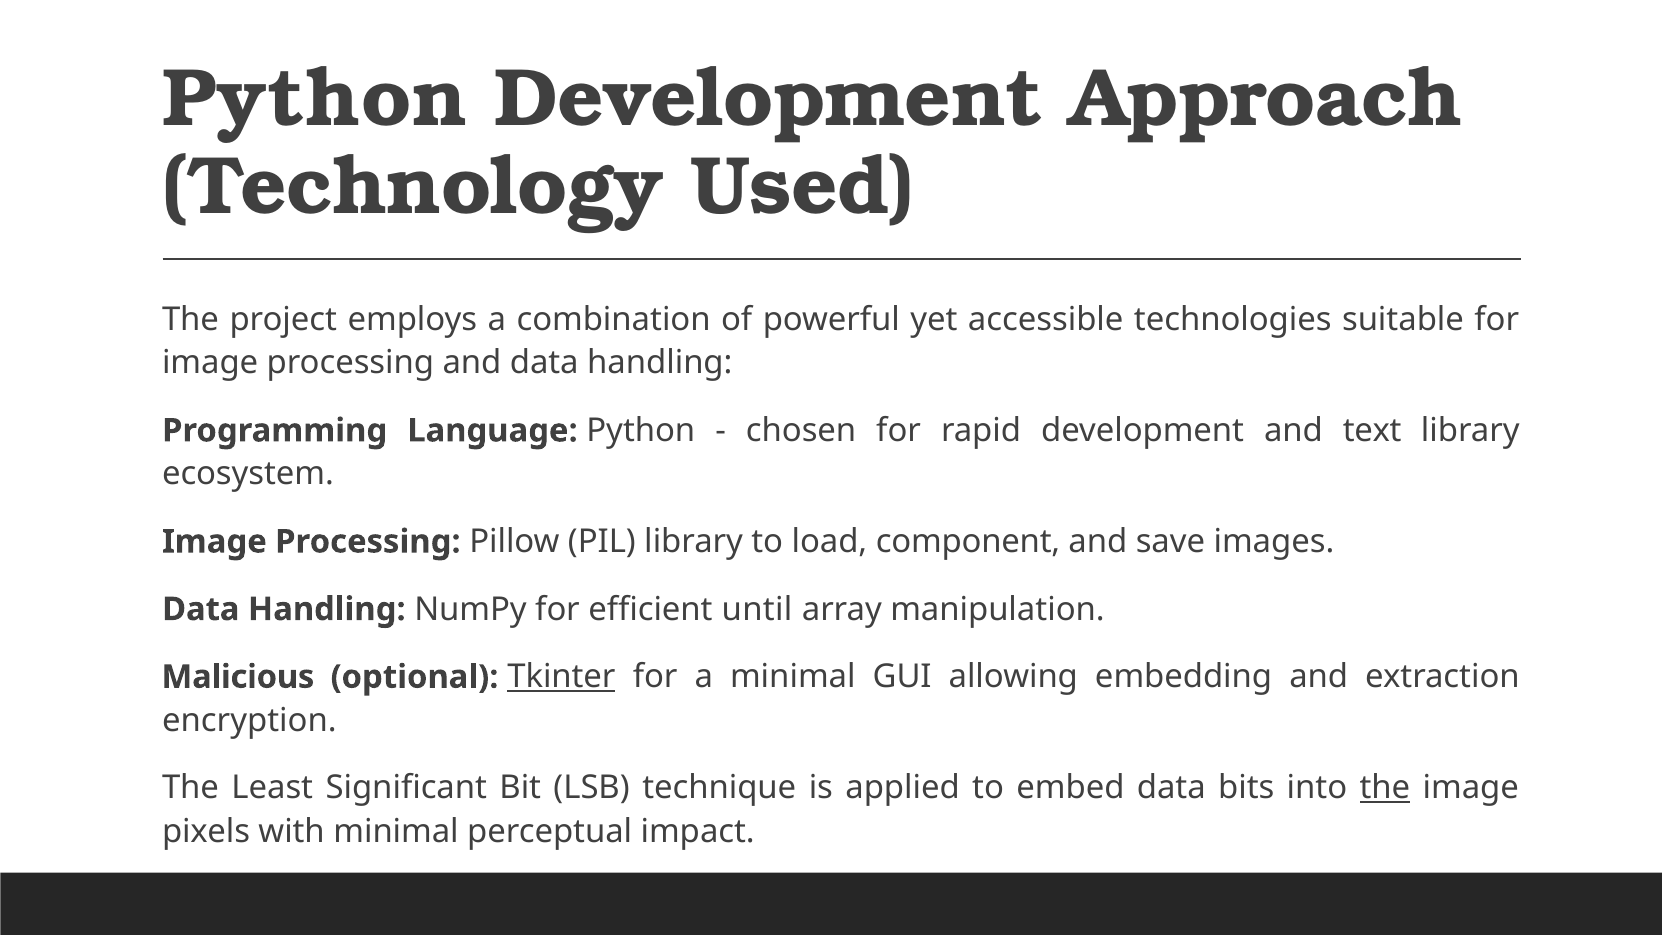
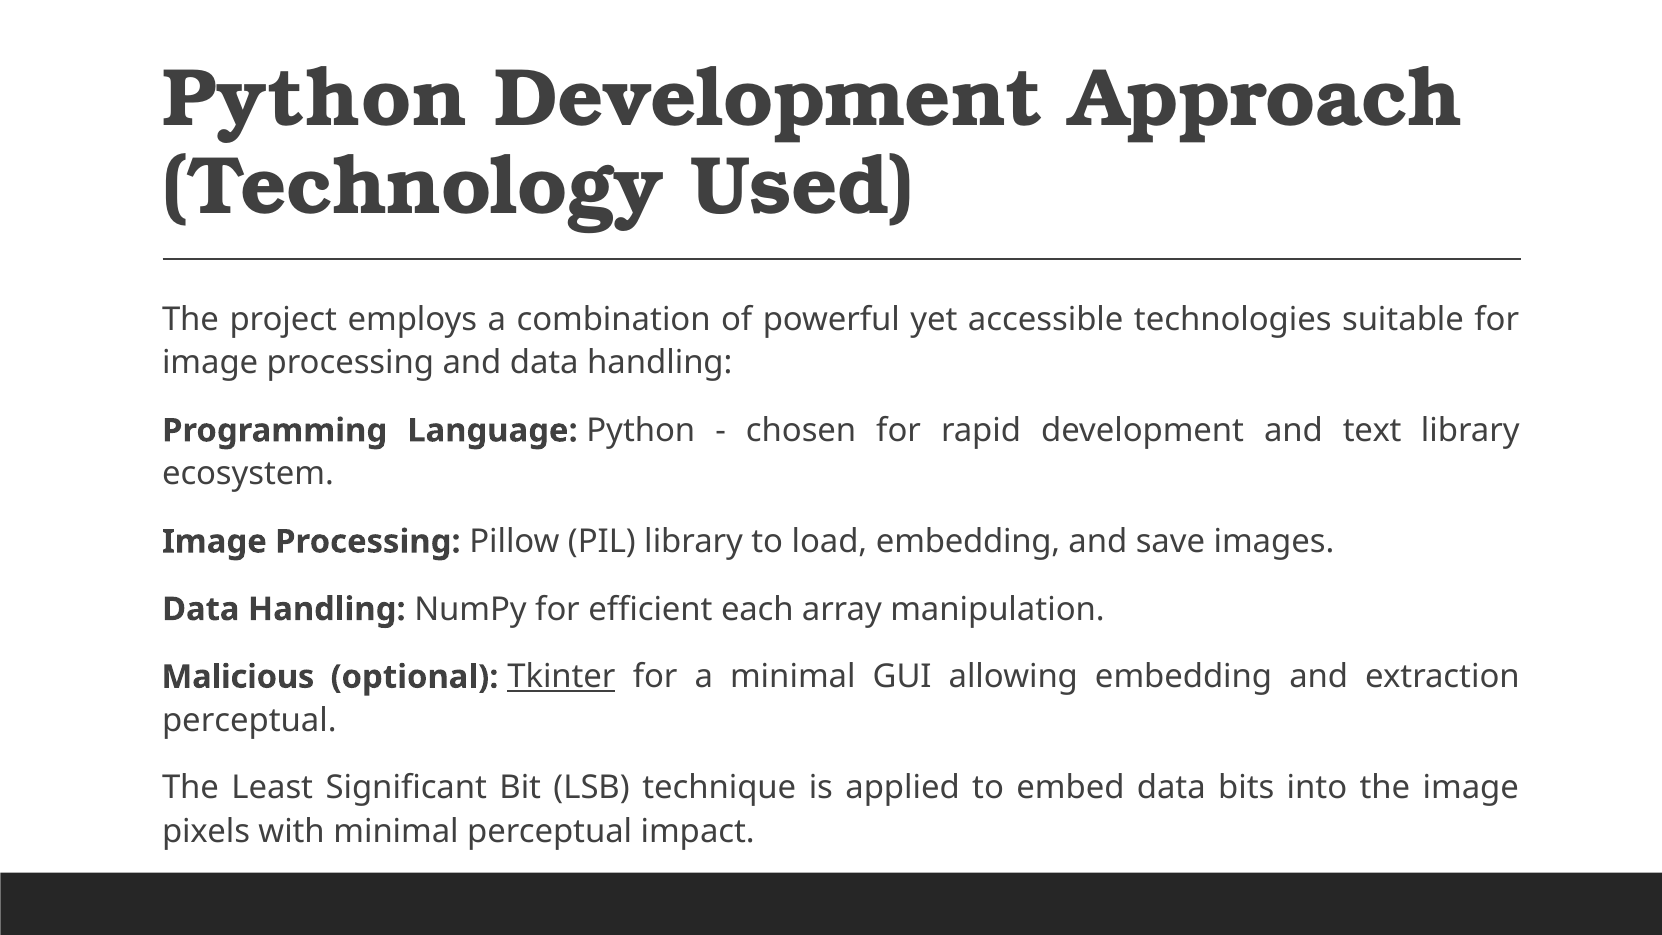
load component: component -> embedding
until: until -> each
encryption at (249, 720): encryption -> perceptual
the at (1385, 788) underline: present -> none
